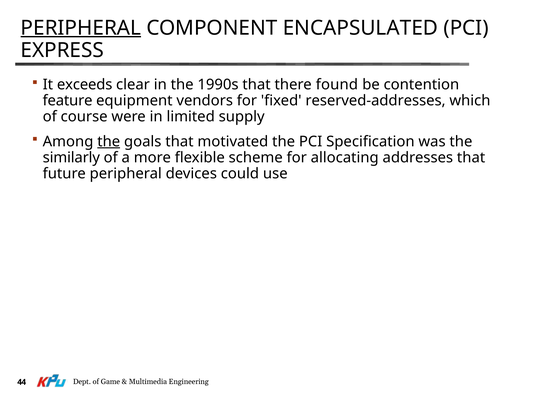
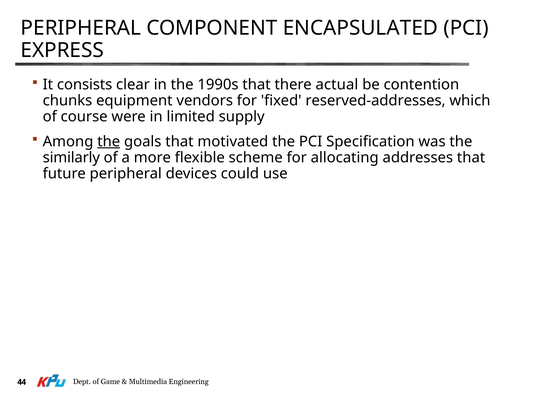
PERIPHERAL at (81, 28) underline: present -> none
exceeds: exceeds -> consists
found: found -> actual
feature: feature -> chunks
